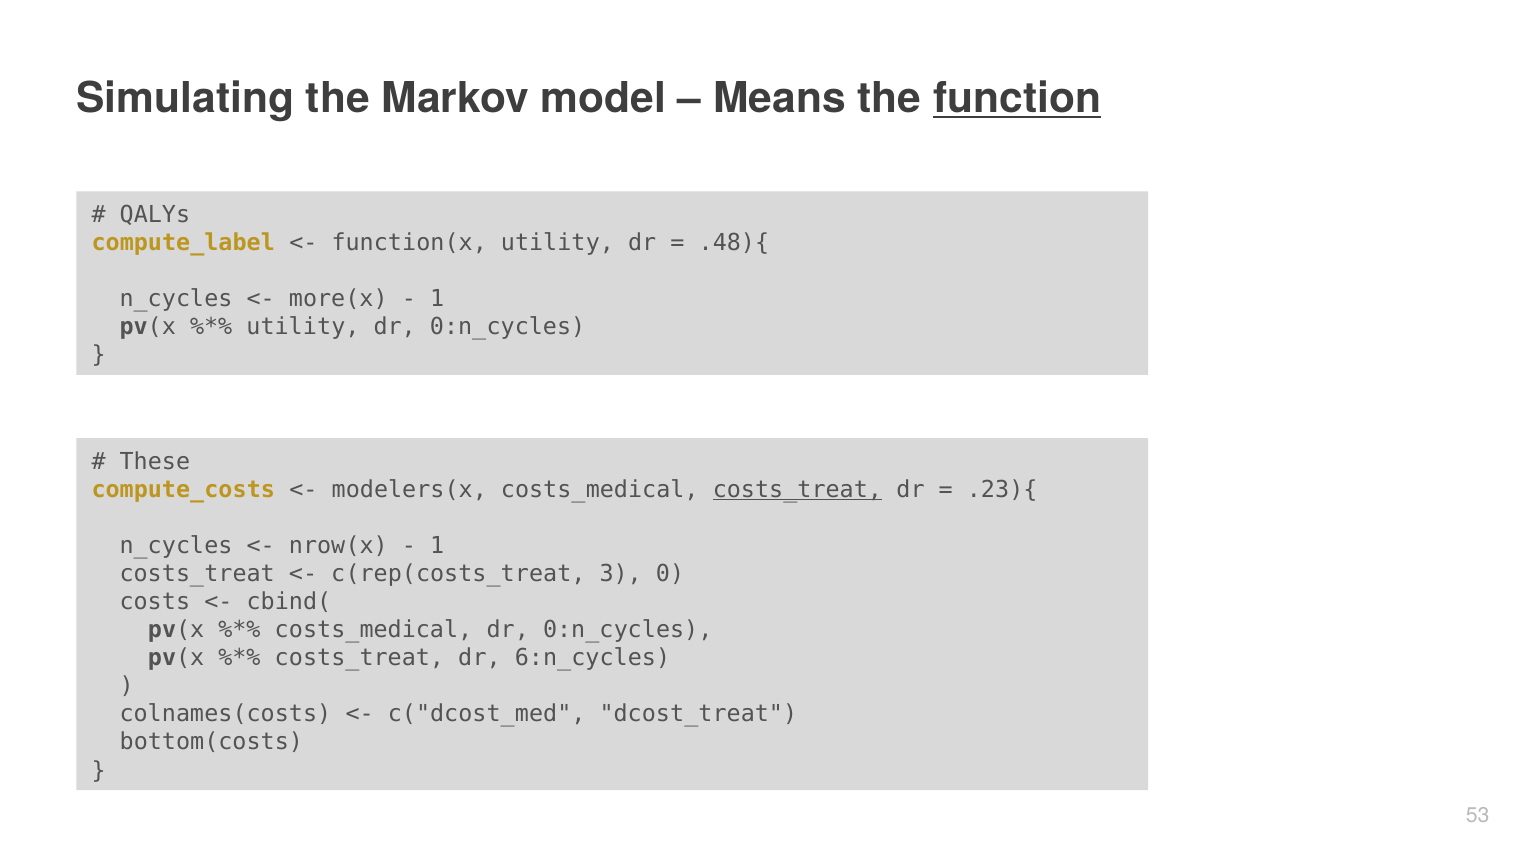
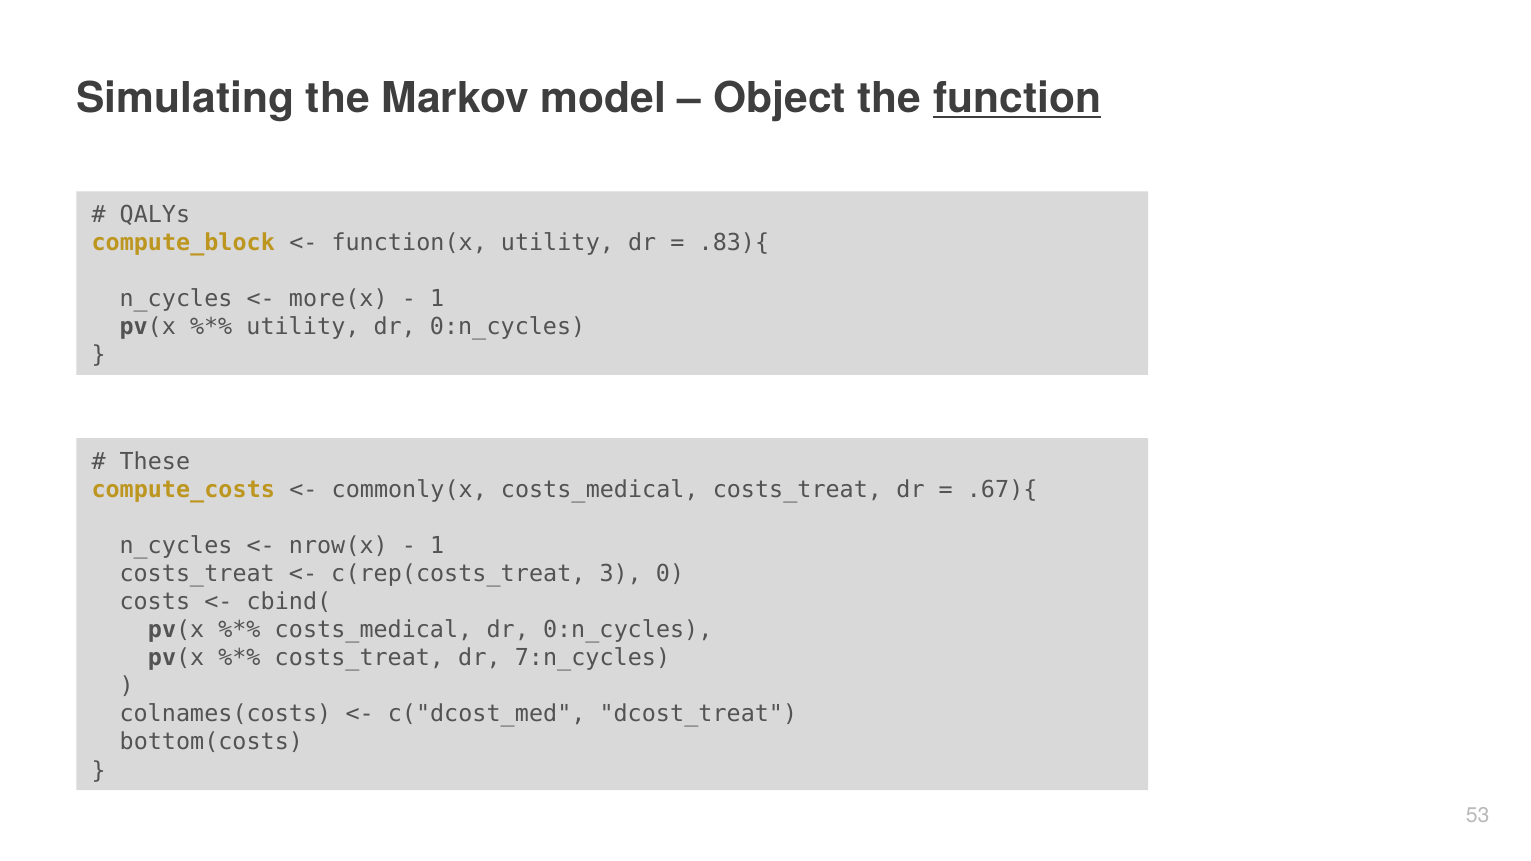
Means: Means -> Object
compute_label: compute_label -> compute_block
.48){: .48){ -> .83){
modelers(x: modelers(x -> commonly(x
costs_treat at (797, 490) underline: present -> none
.23){: .23){ -> .67){
6:n_cycles: 6:n_cycles -> 7:n_cycles
